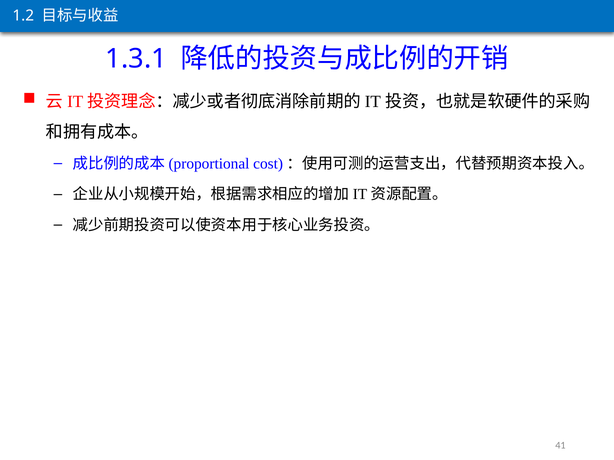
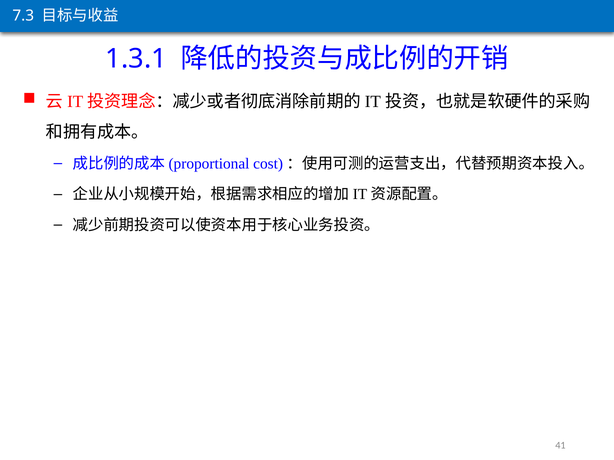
1.2: 1.2 -> 7.3
